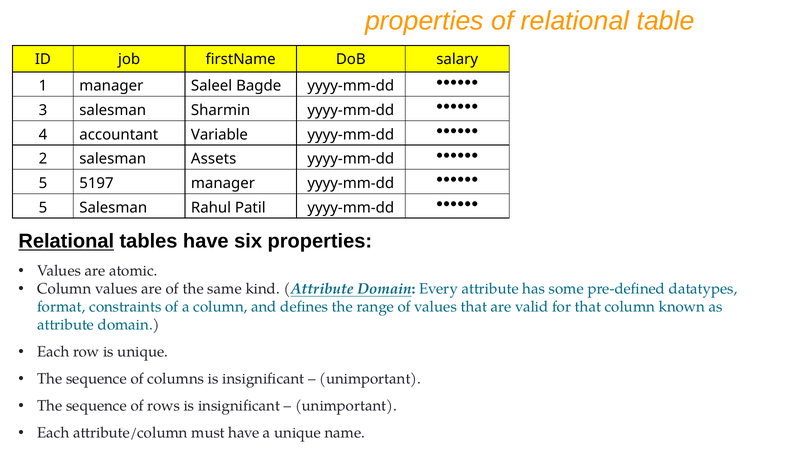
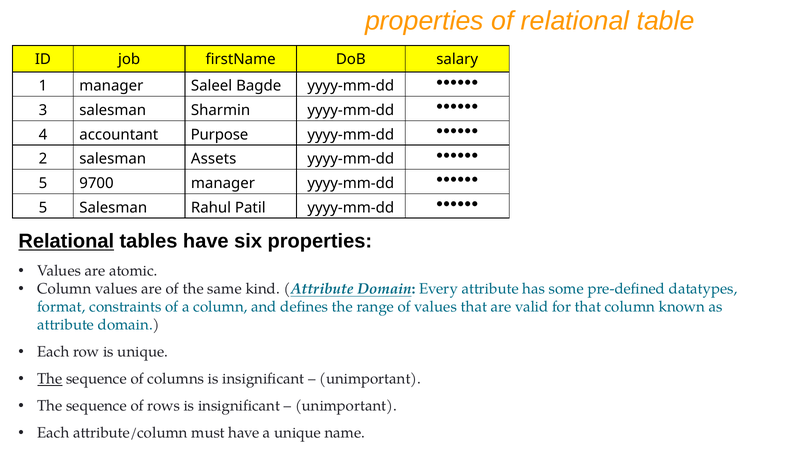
Variable: Variable -> Purpose
5197: 5197 -> 9700
The at (50, 379) underline: none -> present
